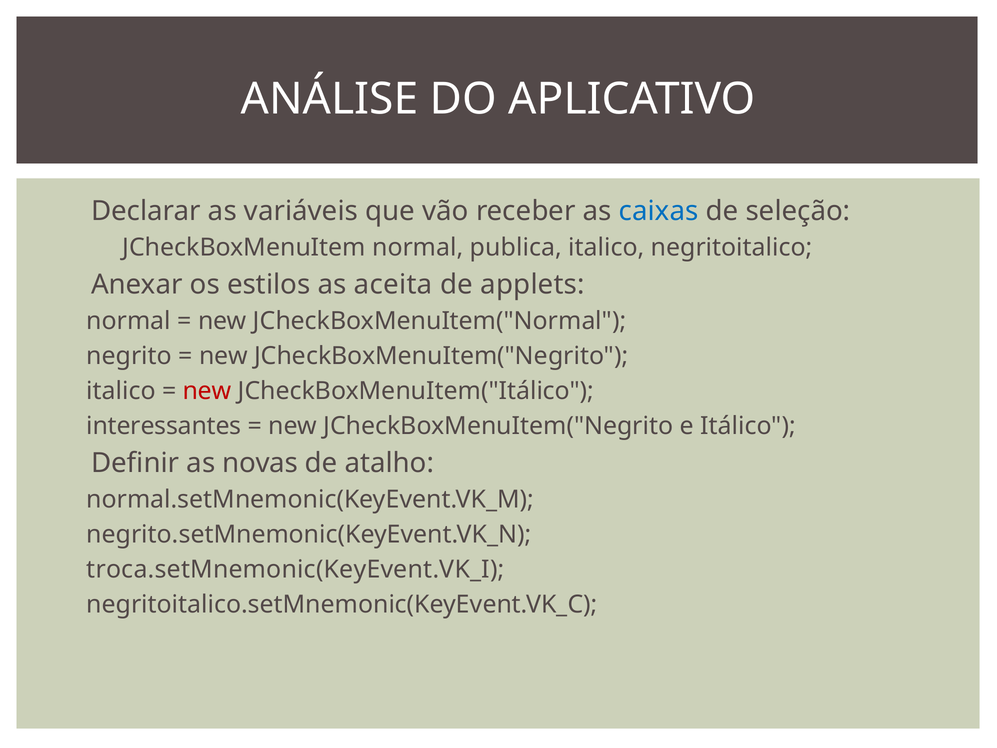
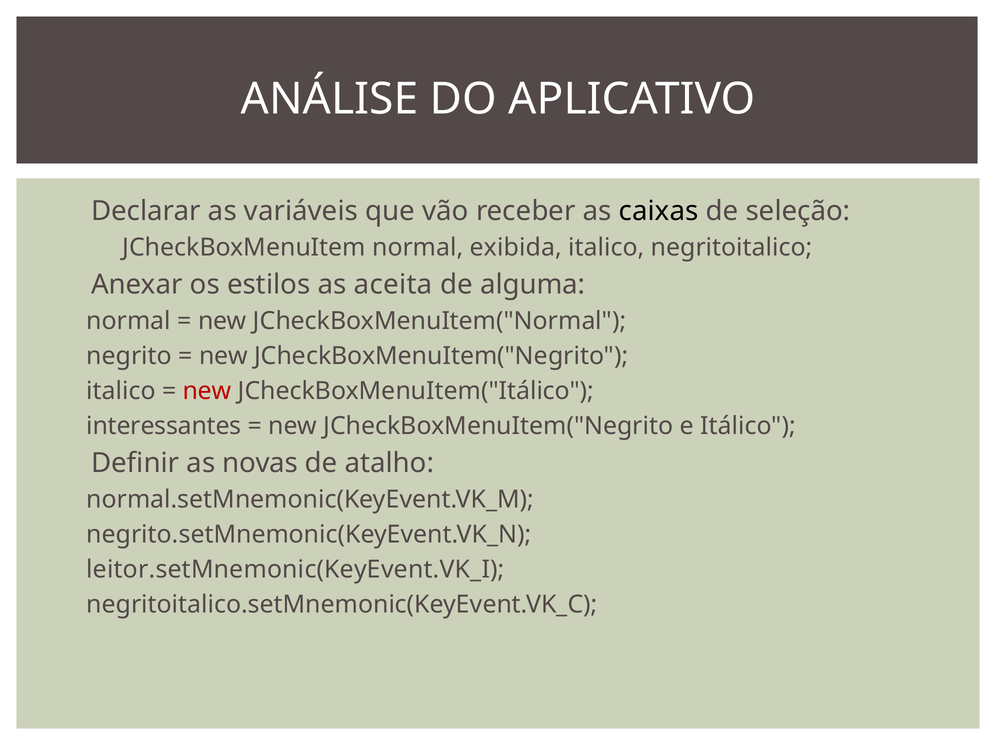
caixas colour: blue -> black
publica: publica -> exibida
applets: applets -> alguma
troca.setMnemonic(KeyEvent.VK_I: troca.setMnemonic(KeyEvent.VK_I -> leitor.setMnemonic(KeyEvent.VK_I
